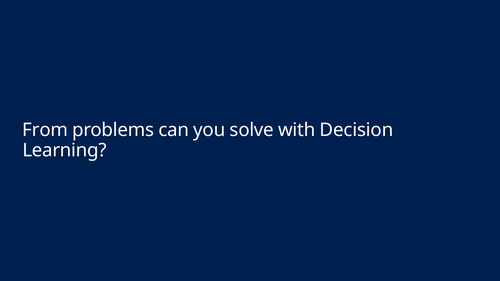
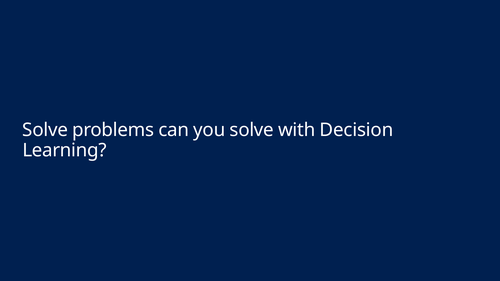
From at (45, 130): From -> Solve
